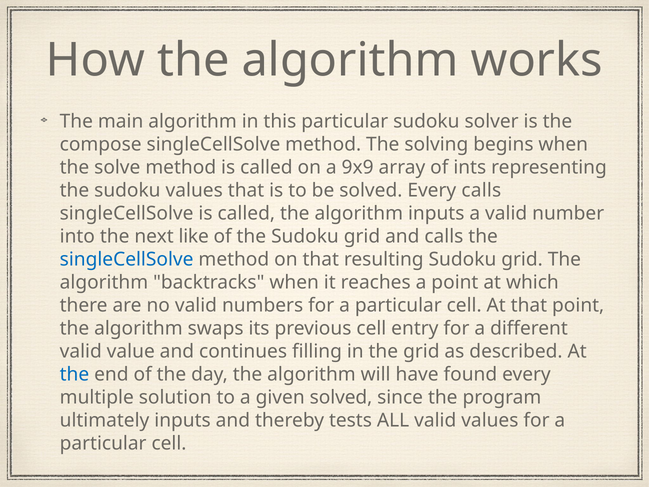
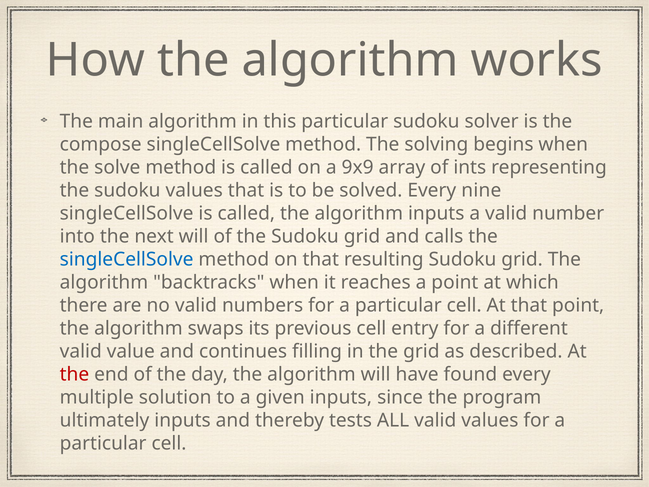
Every calls: calls -> nine
next like: like -> will
the at (74, 374) colour: blue -> red
given solved: solved -> inputs
